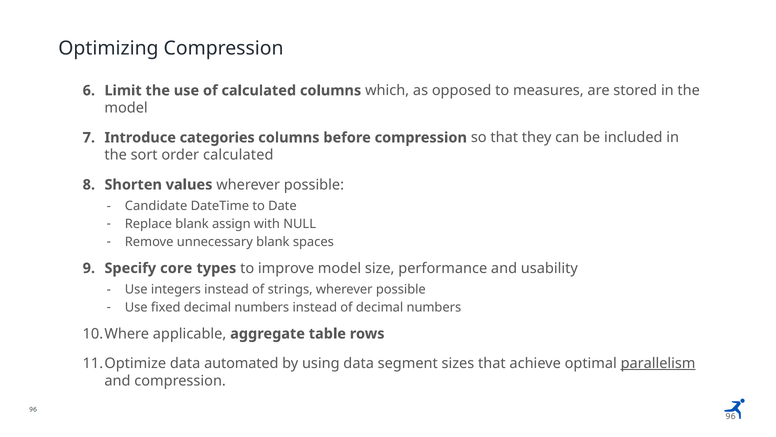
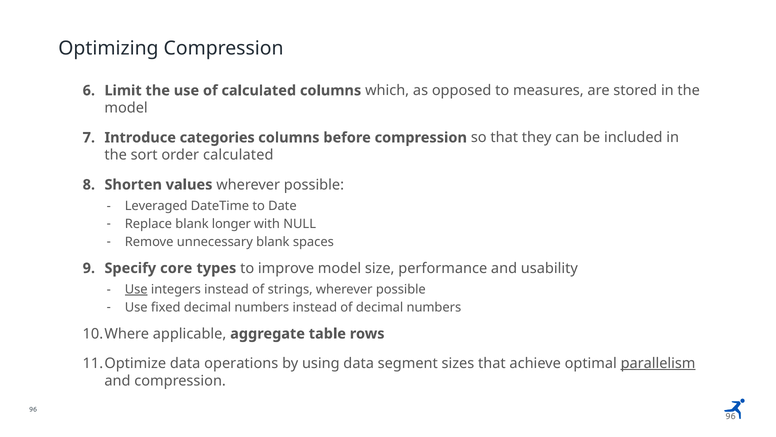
Candidate: Candidate -> Leveraged
assign: assign -> longer
Use at (136, 289) underline: none -> present
automated: automated -> operations
